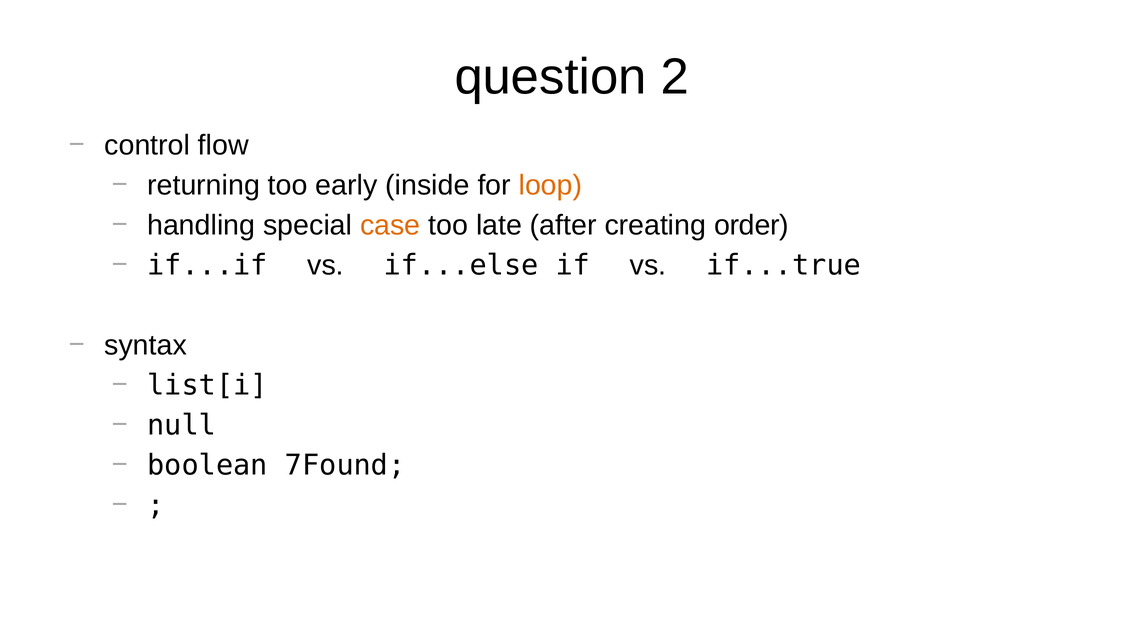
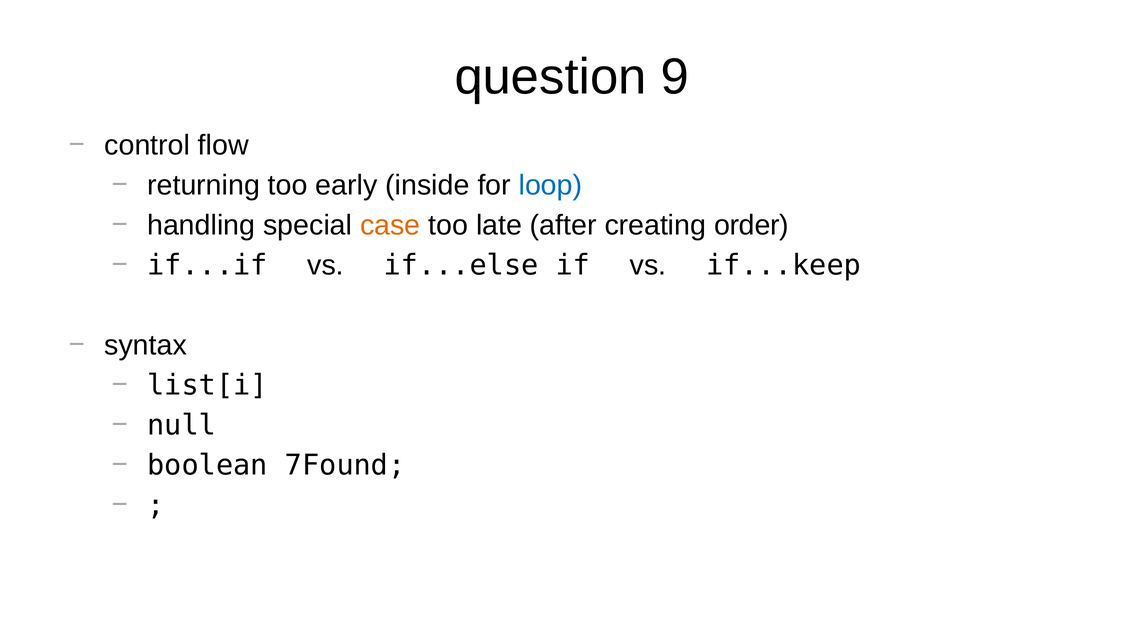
2: 2 -> 9
loop colour: orange -> blue
if...true: if...true -> if...keep
